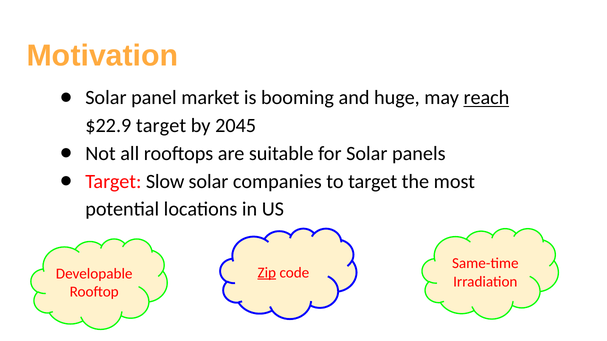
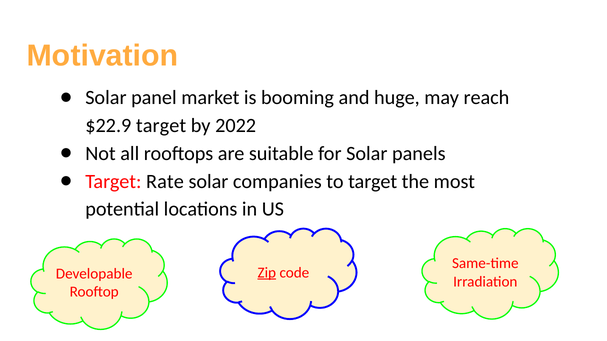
reach underline: present -> none
2045: 2045 -> 2022
Slow: Slow -> Rate
